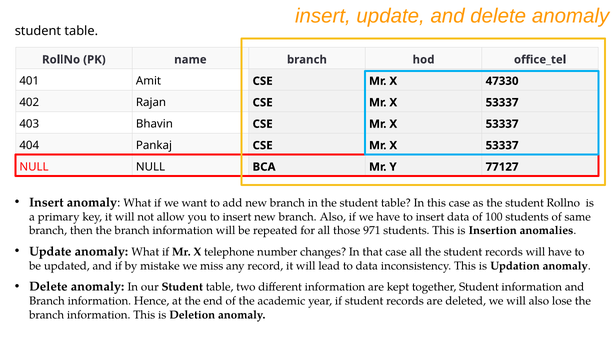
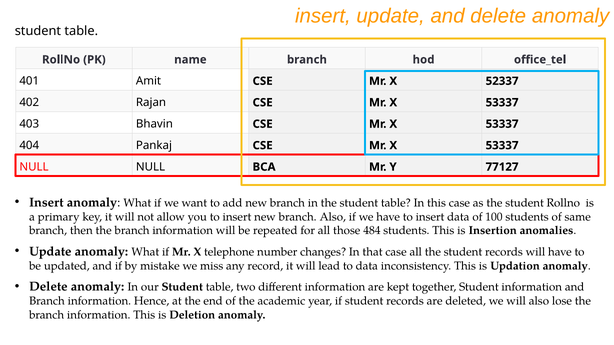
47330: 47330 -> 52337
971: 971 -> 484
